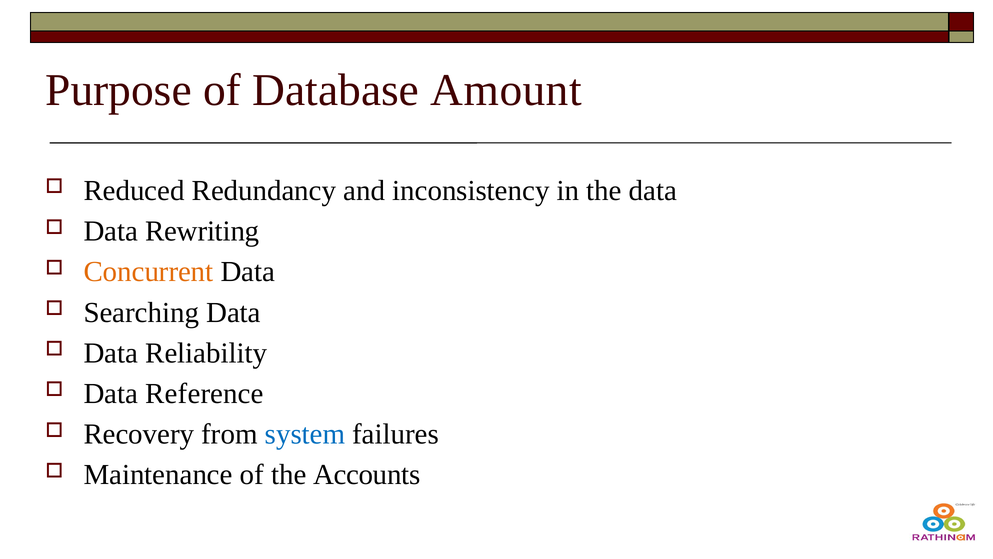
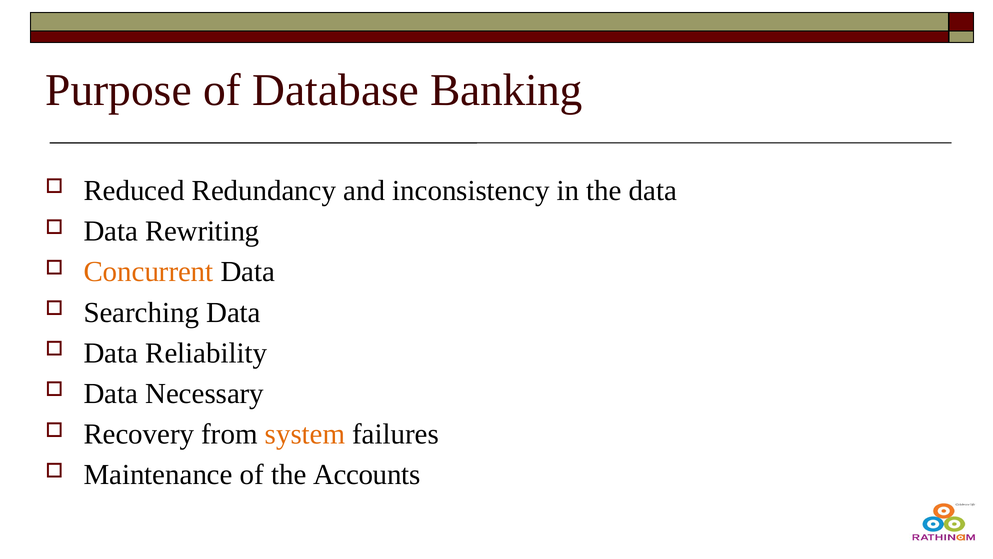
Amount: Amount -> Banking
Reference: Reference -> Necessary
system colour: blue -> orange
